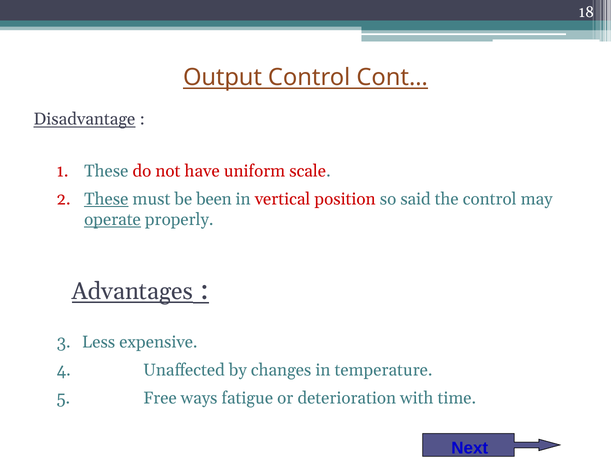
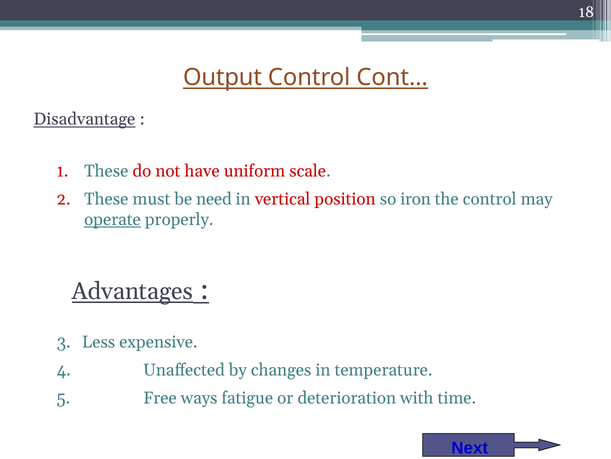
These at (106, 199) underline: present -> none
been: been -> need
said: said -> iron
